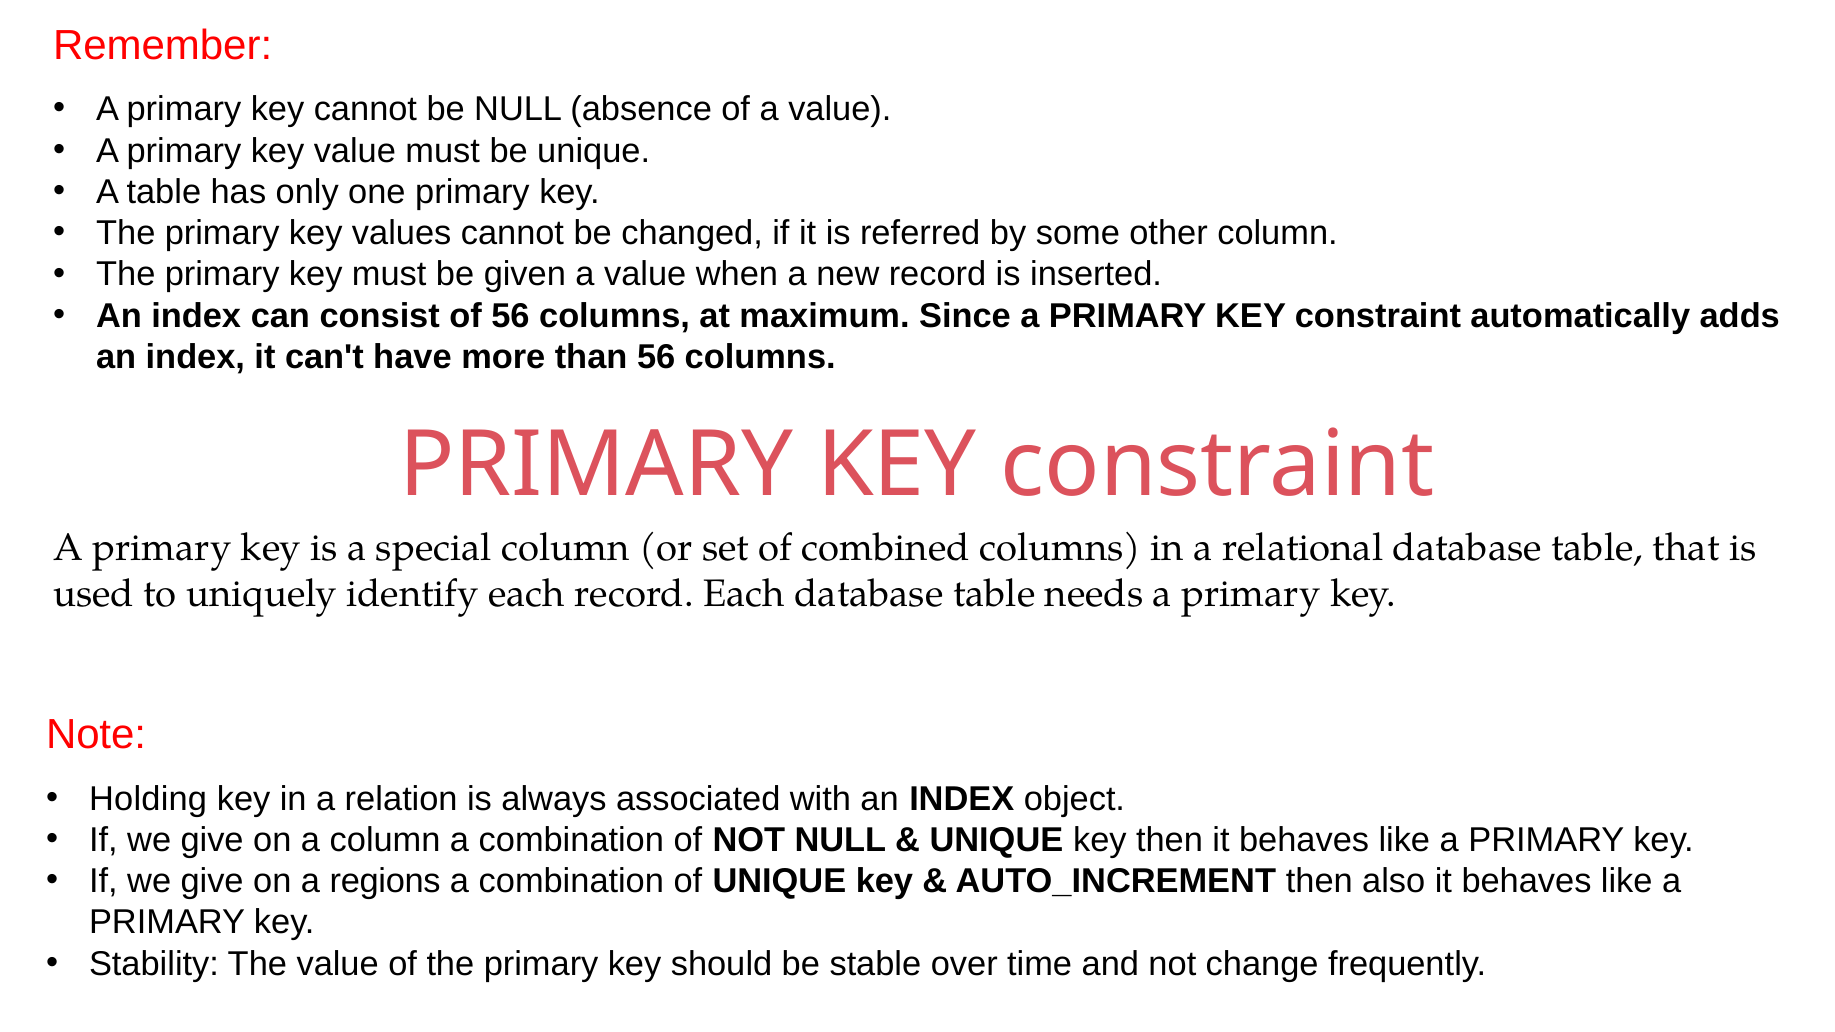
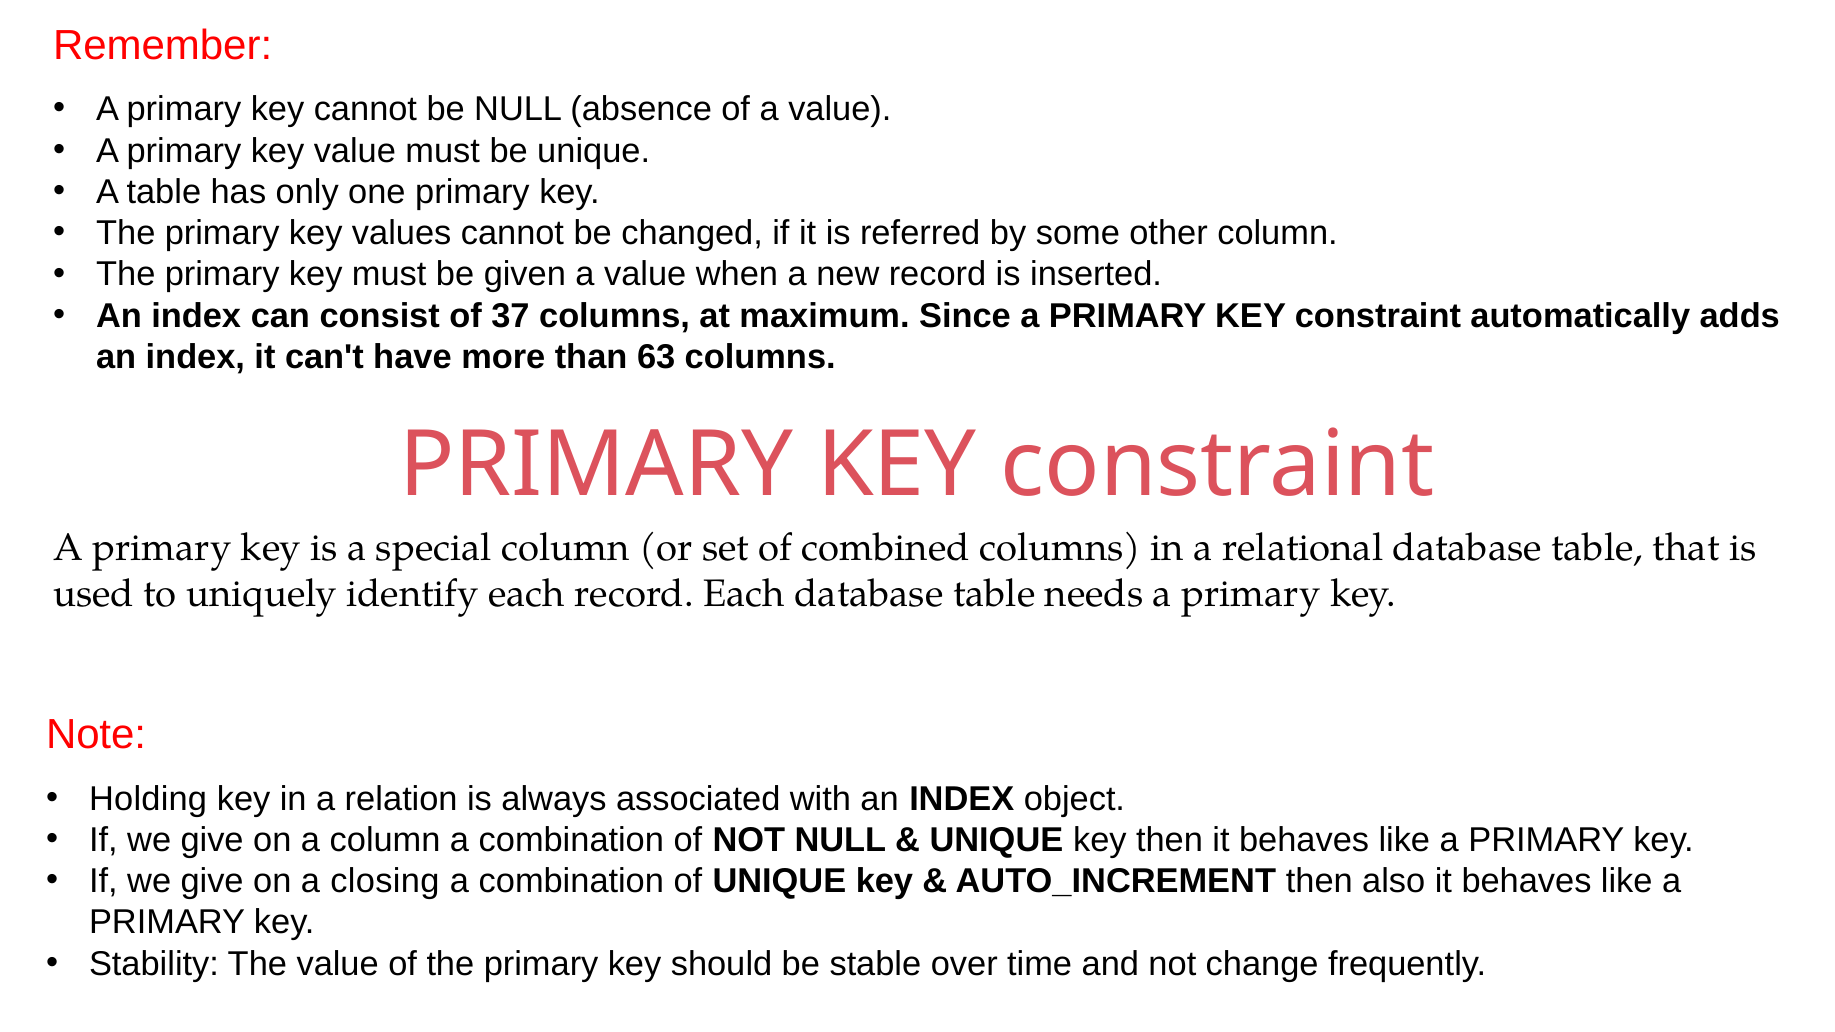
of 56: 56 -> 37
than 56: 56 -> 63
regions: regions -> closing
